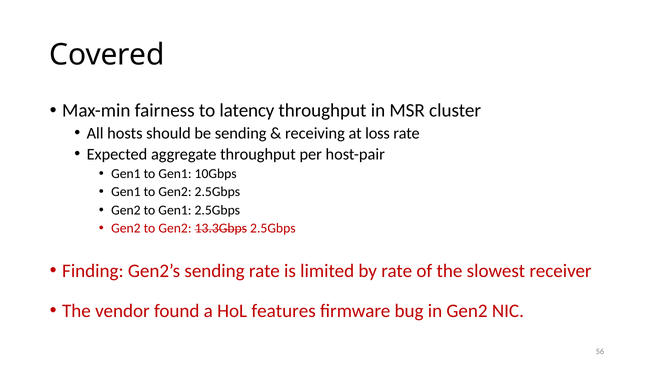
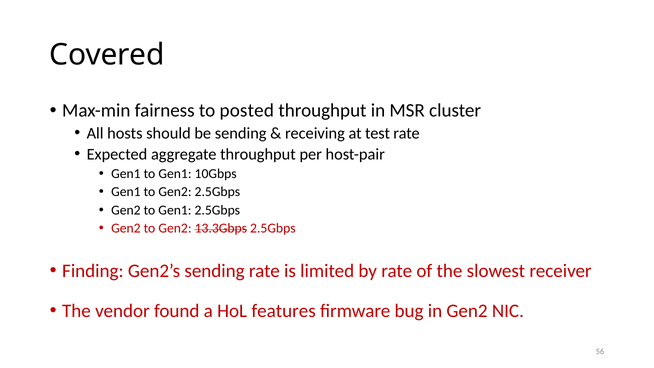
latency: latency -> posted
loss: loss -> test
